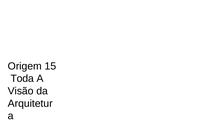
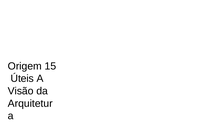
Toda: Toda -> Úteis
